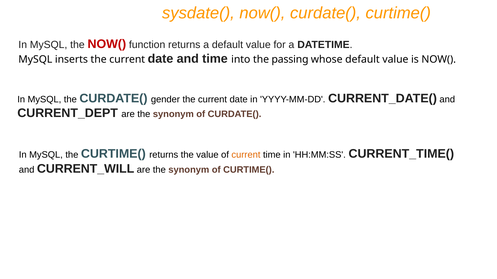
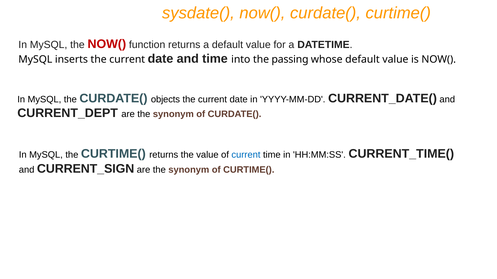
gender: gender -> objects
current at (246, 155) colour: orange -> blue
CURRENT_WILL: CURRENT_WILL -> CURRENT_SIGN
